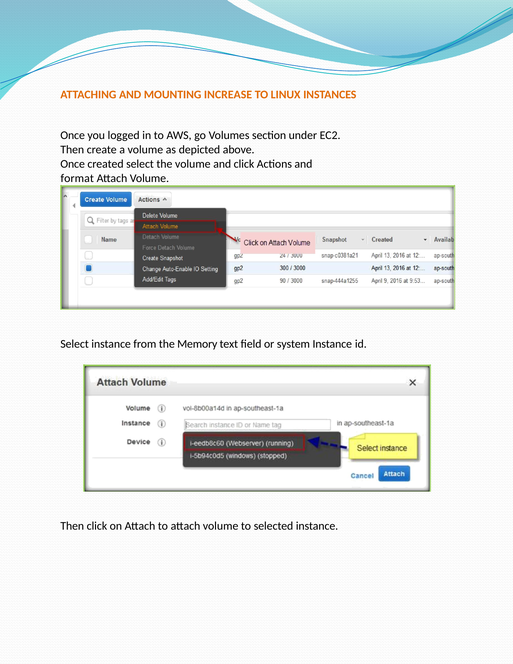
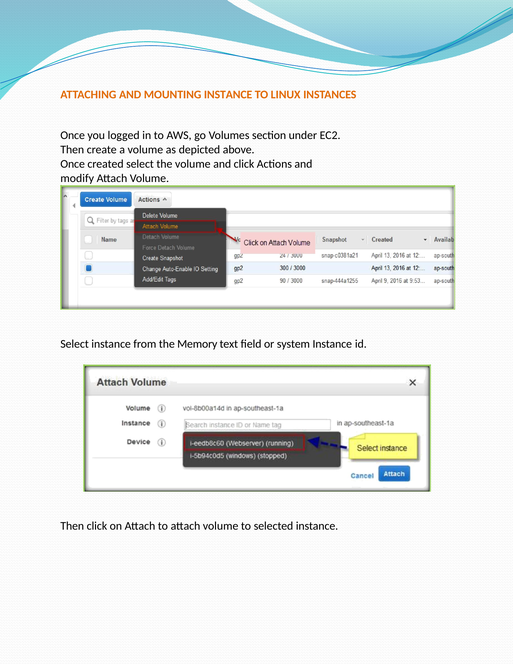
MOUNTING INCREASE: INCREASE -> INSTANCE
format: format -> modify
